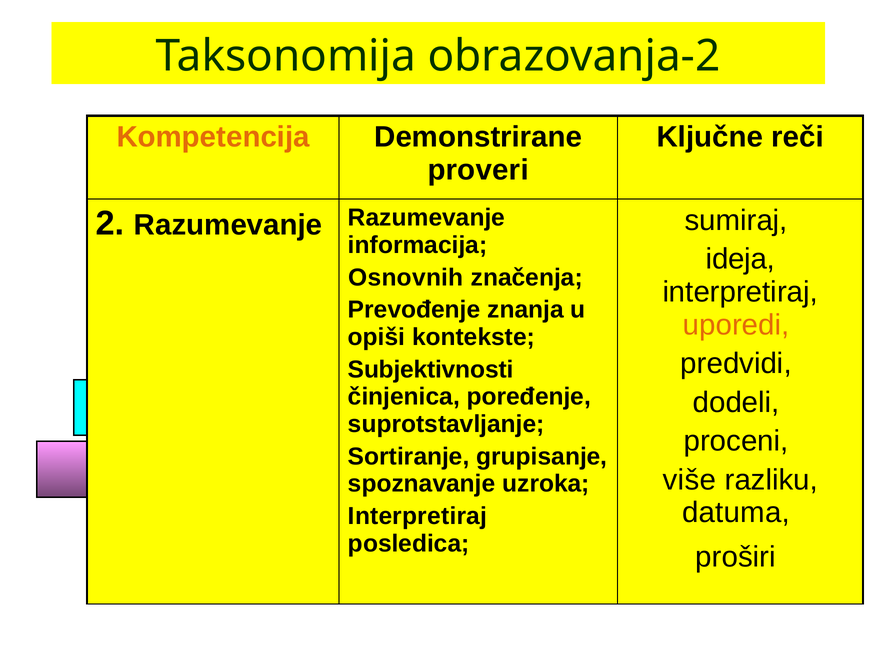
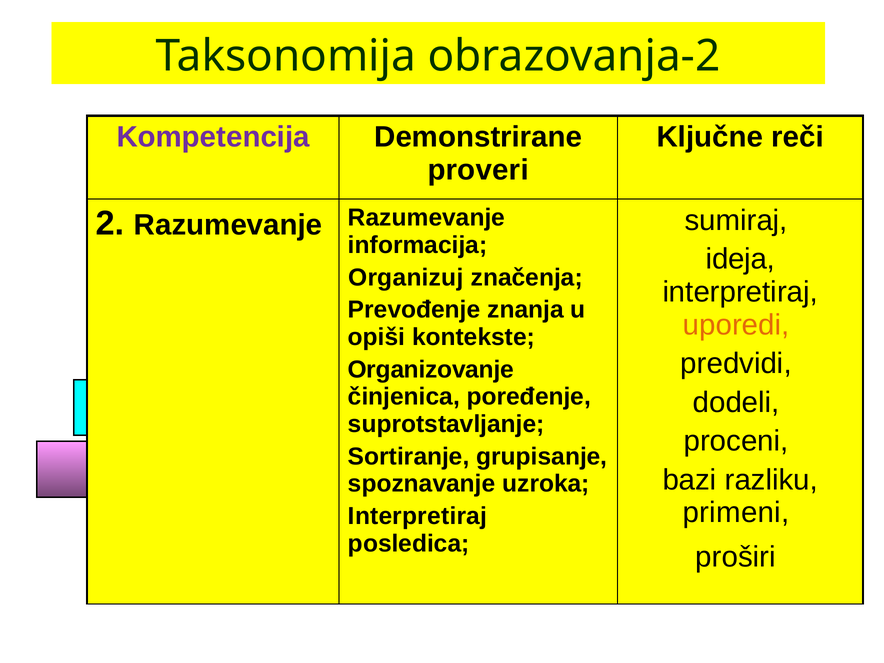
Kompetencija colour: orange -> purple
Osnovnih: Osnovnih -> Organizuj
Subjektivnosti: Subjektivnosti -> Organizovanje
više: više -> bazi
datuma: datuma -> primeni
